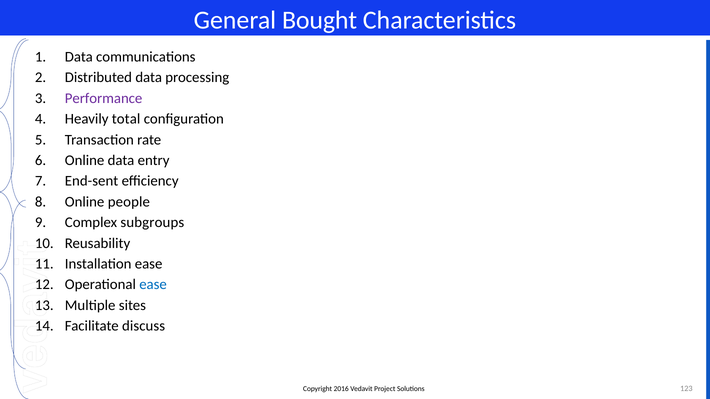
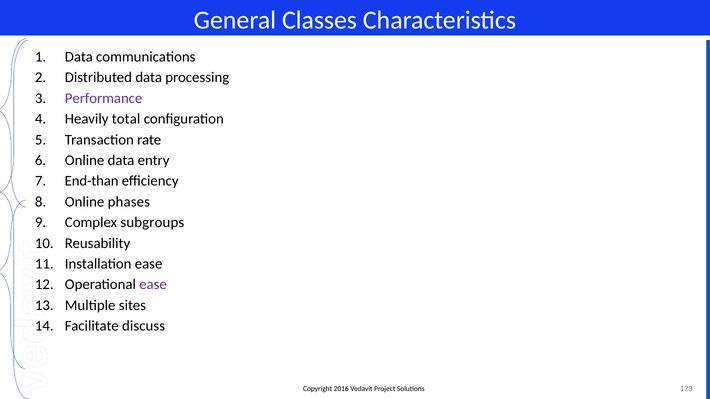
Bought: Bought -> Classes
End-sent: End-sent -> End-than
people: people -> phases
ease at (153, 285) colour: blue -> purple
